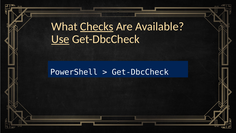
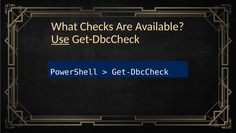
Checks underline: present -> none
